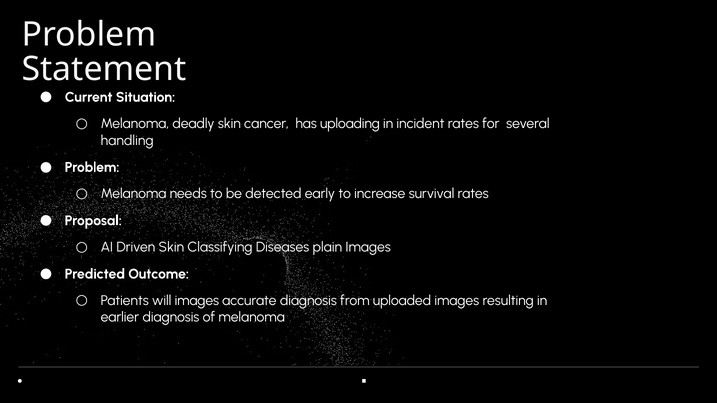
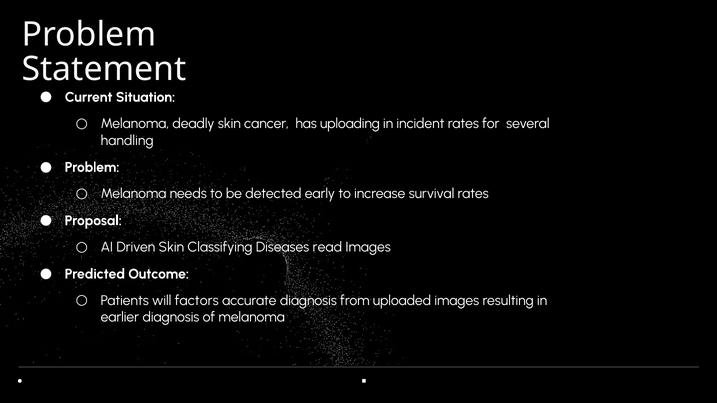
plain: plain -> read
will images: images -> factors
